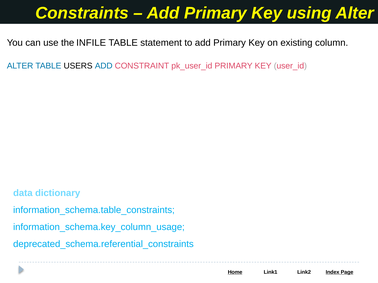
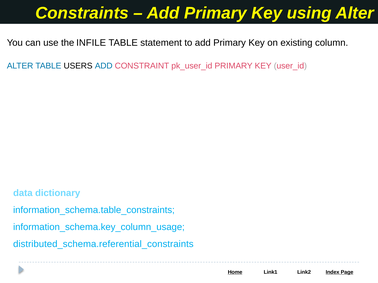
deprecated_schema.referential_constraints: deprecated_schema.referential_constraints -> distributed_schema.referential_constraints
